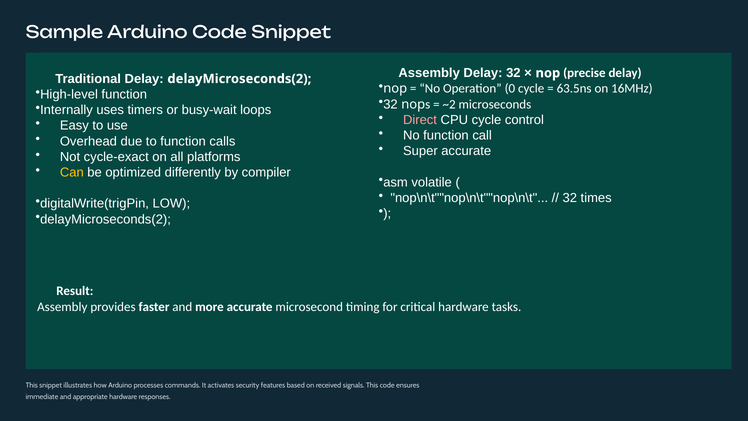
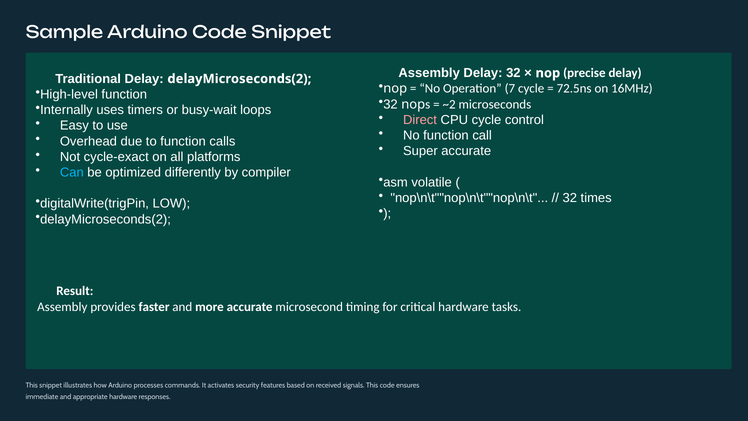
0: 0 -> 7
63.5ns: 63.5ns -> 72.5ns
Can colour: yellow -> light blue
